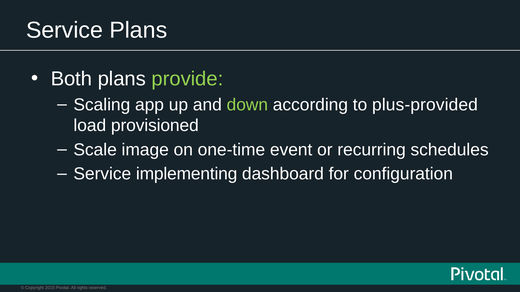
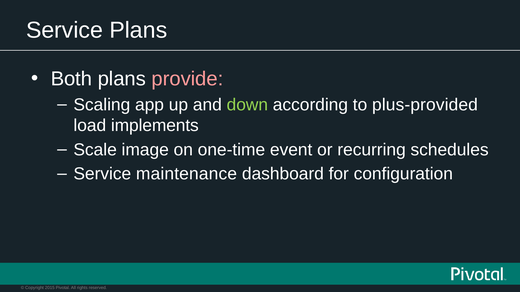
provide colour: light green -> pink
provisioned: provisioned -> implements
implementing: implementing -> maintenance
